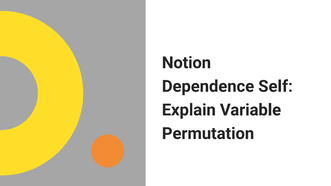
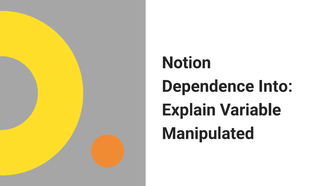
Self: Self -> Into
Permutation: Permutation -> Manipulated
